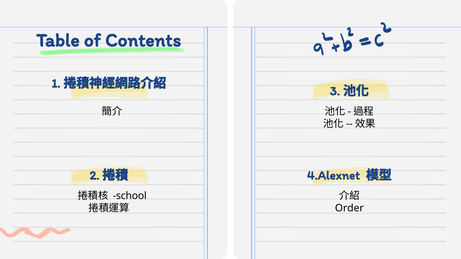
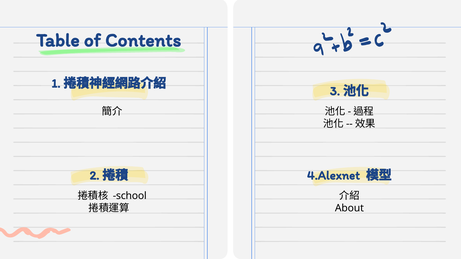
Order: Order -> About
